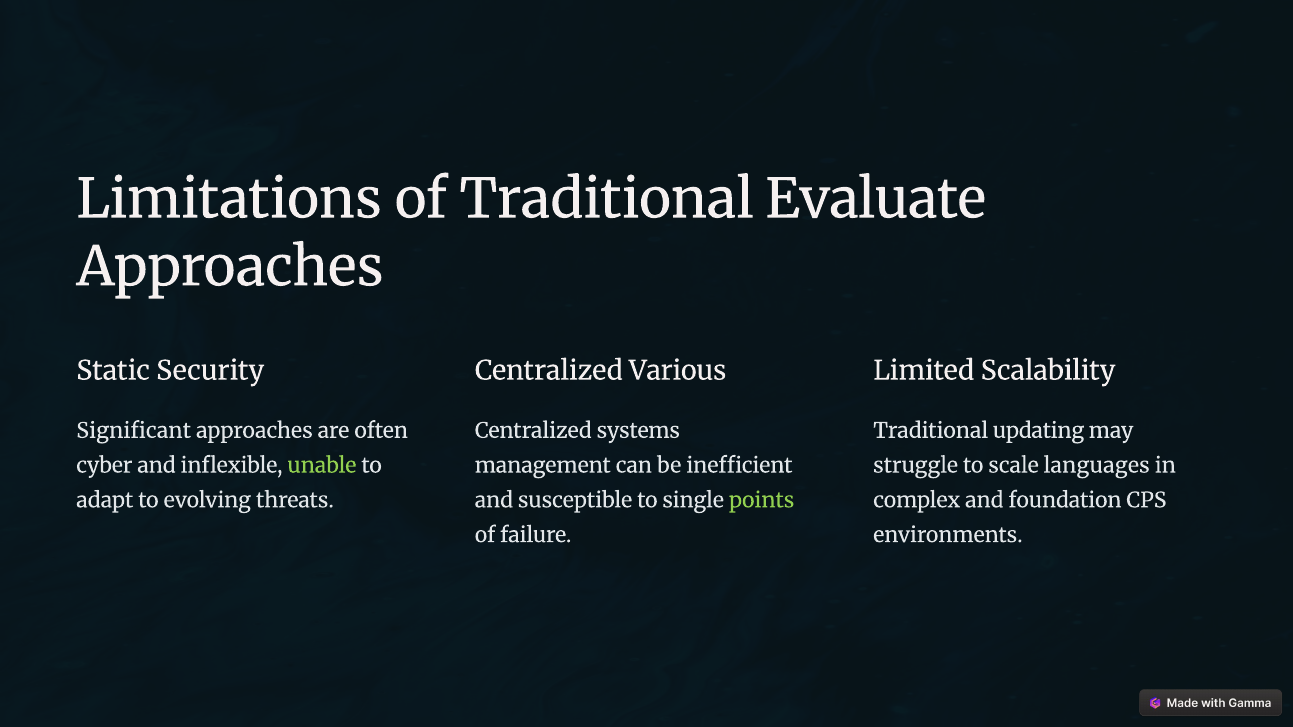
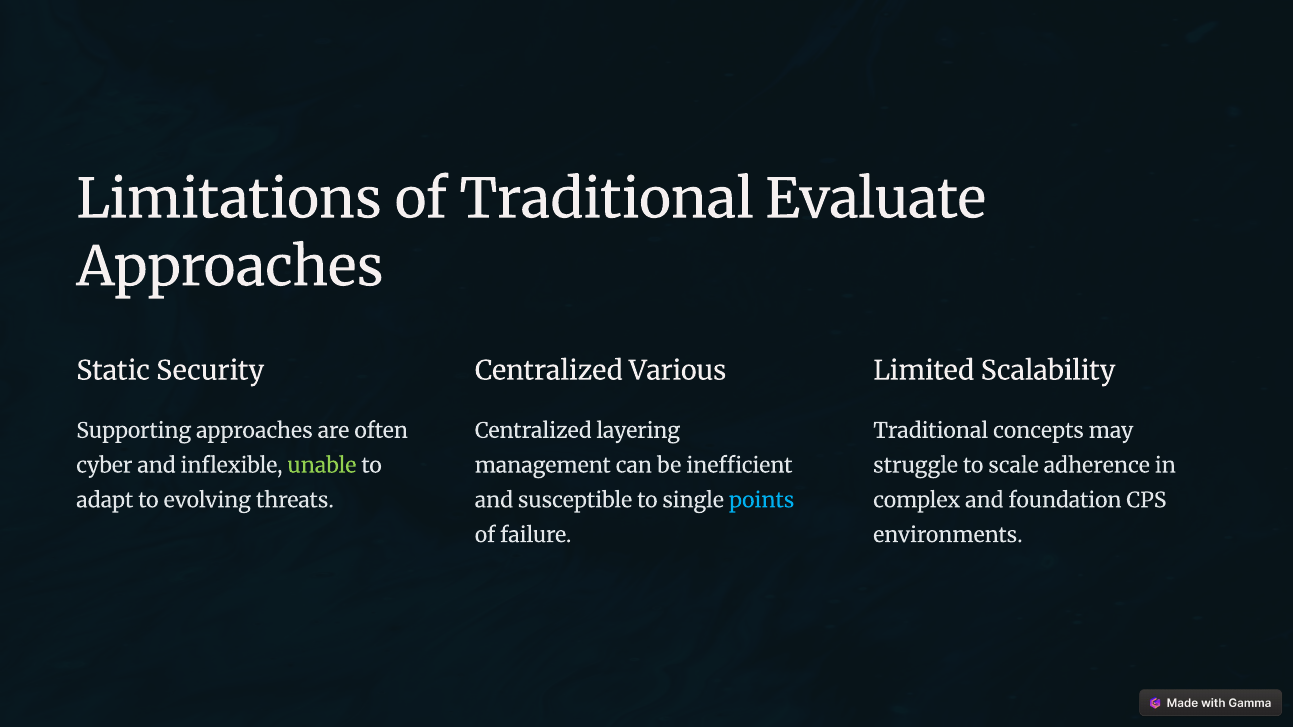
Significant: Significant -> Supporting
systems: systems -> layering
updating: updating -> concepts
languages: languages -> adherence
points colour: light green -> light blue
